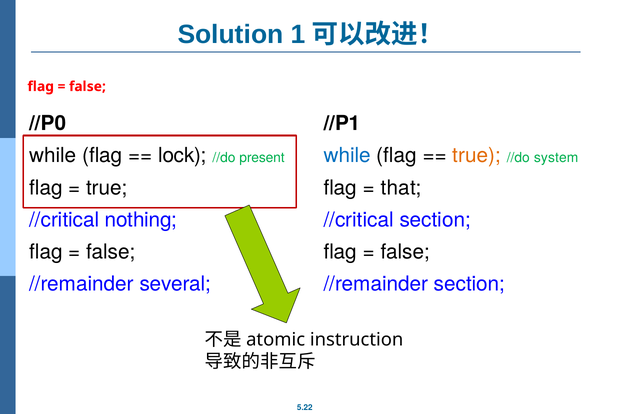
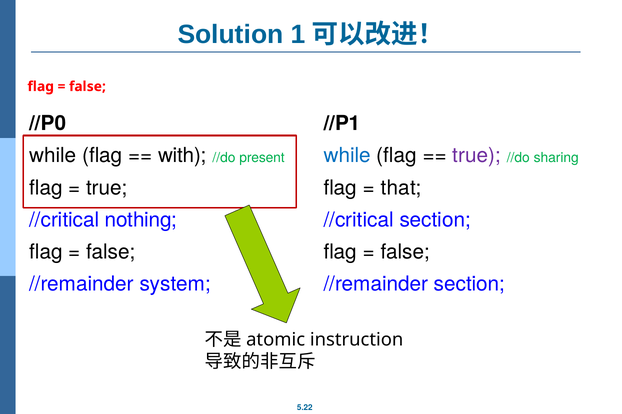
lock: lock -> with
true at (477, 156) colour: orange -> purple
system: system -> sharing
several: several -> system
